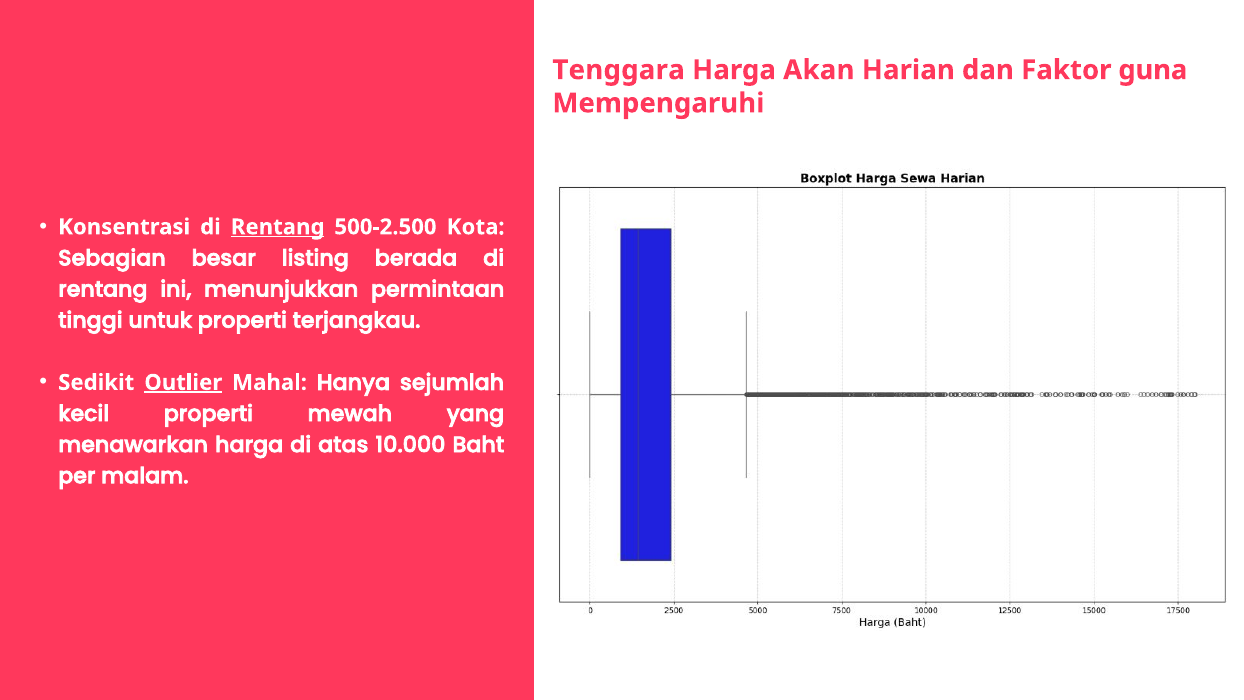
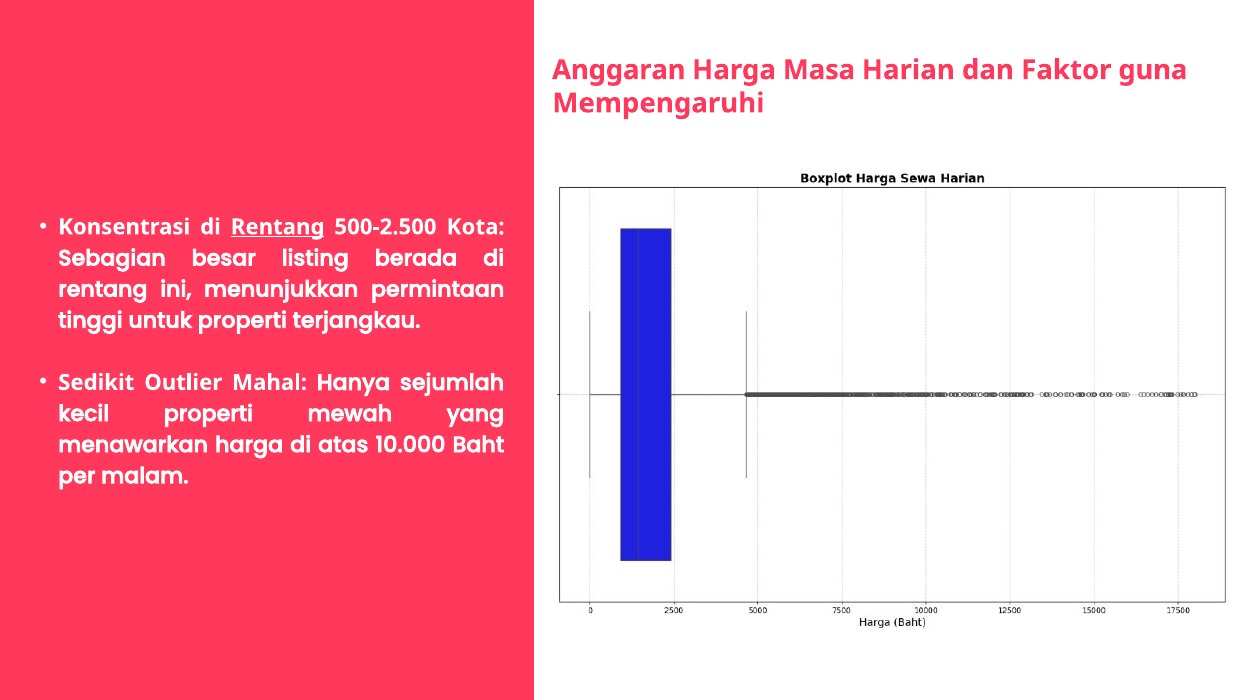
Tenggara: Tenggara -> Anggaran
Akan: Akan -> Masa
Outlier underline: present -> none
